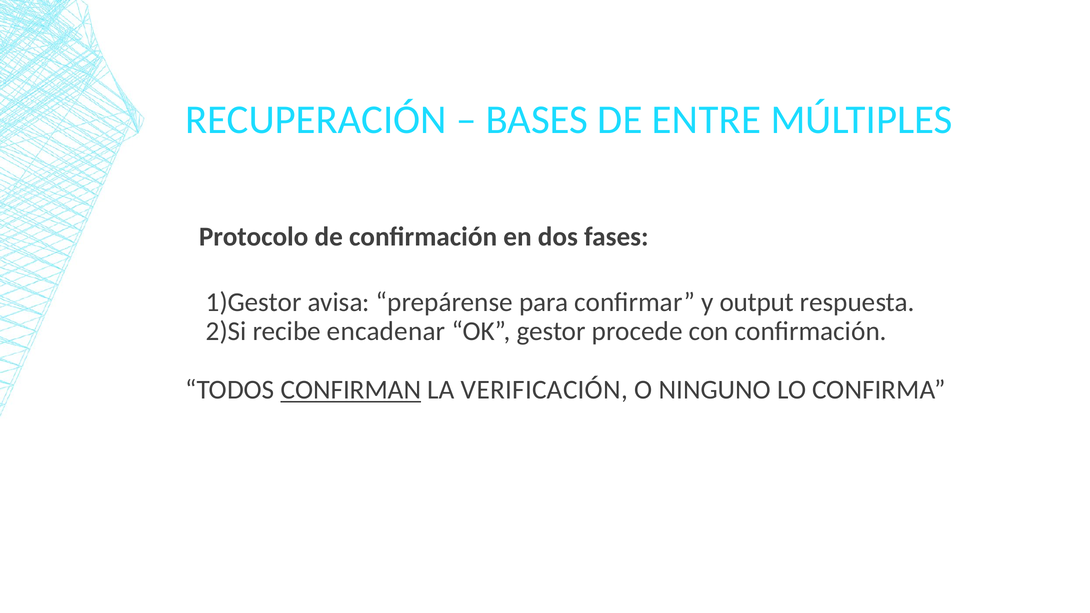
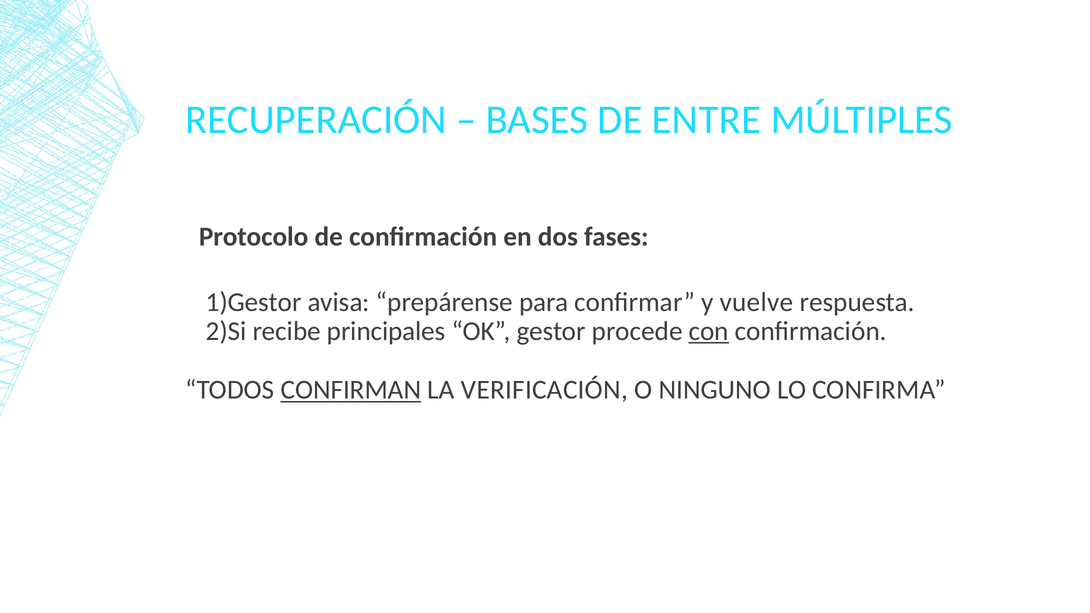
output: output -> vuelve
encadenar: encadenar -> principales
con underline: none -> present
